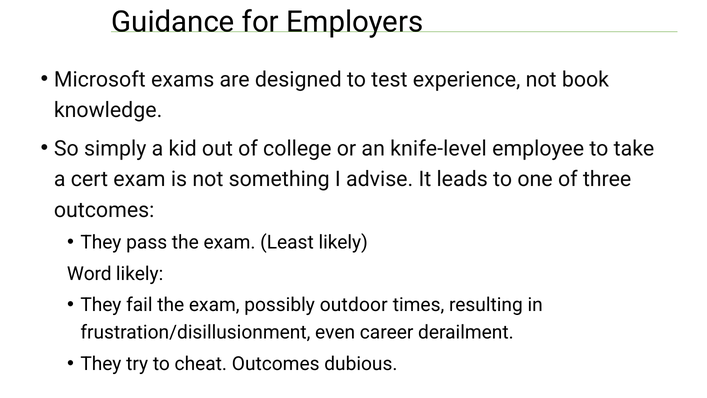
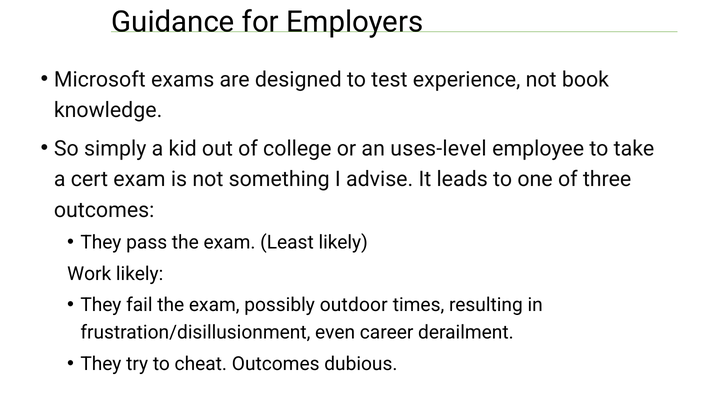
knife-level: knife-level -> uses-level
Word: Word -> Work
